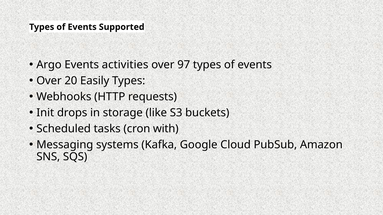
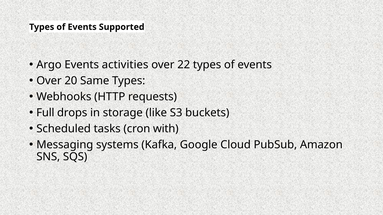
97: 97 -> 22
Easily: Easily -> Same
Init: Init -> Full
